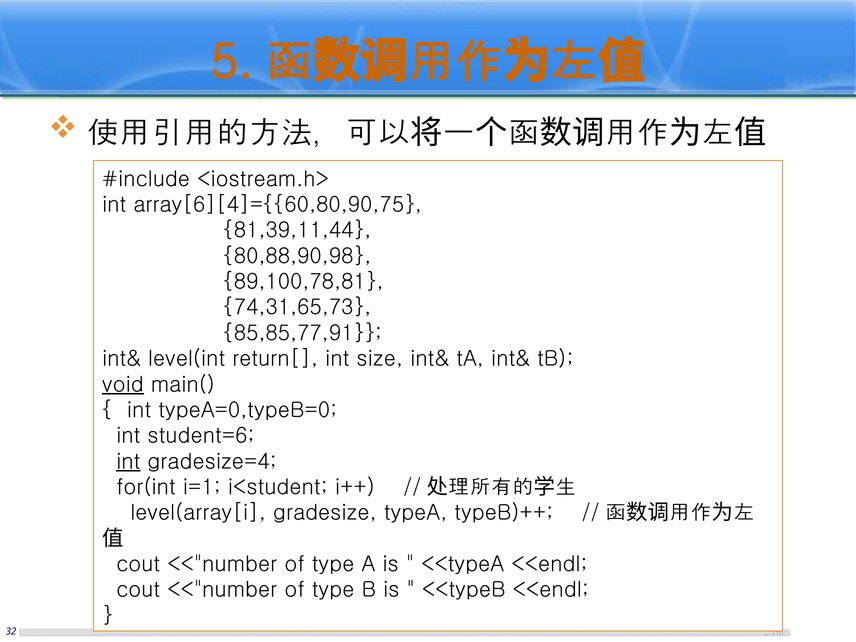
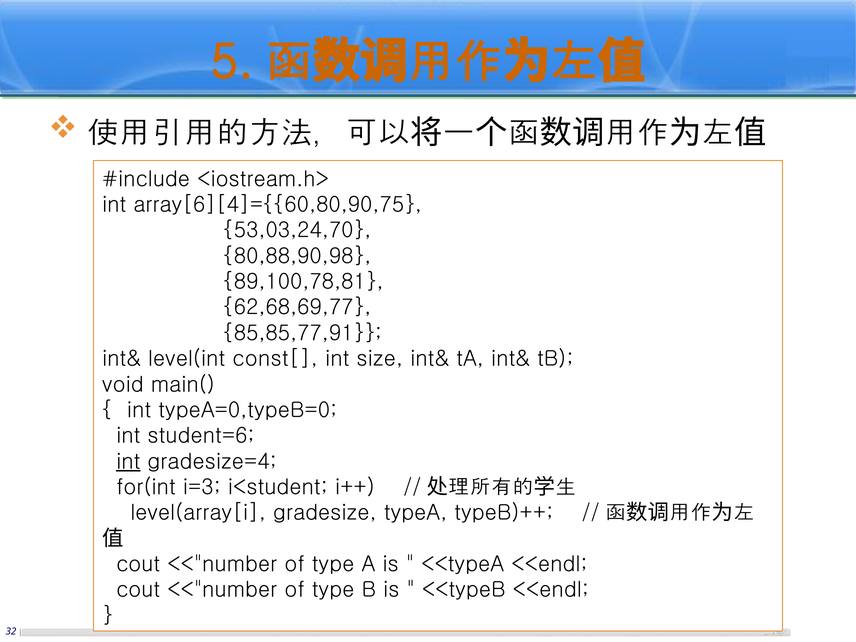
81,39,11,44: 81,39,11,44 -> 53,03,24,70
74,31,65,73: 74,31,65,73 -> 62,68,69,77
return[: return[ -> const[
void underline: present -> none
i=1: i=1 -> i=3
